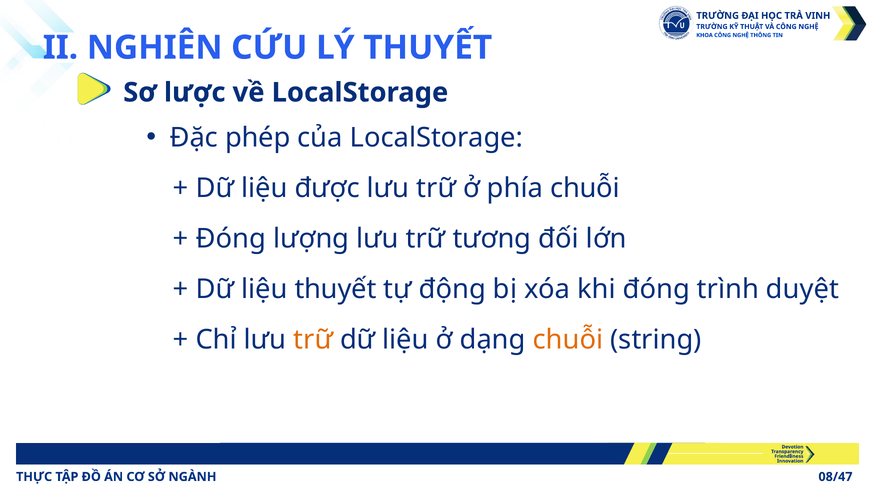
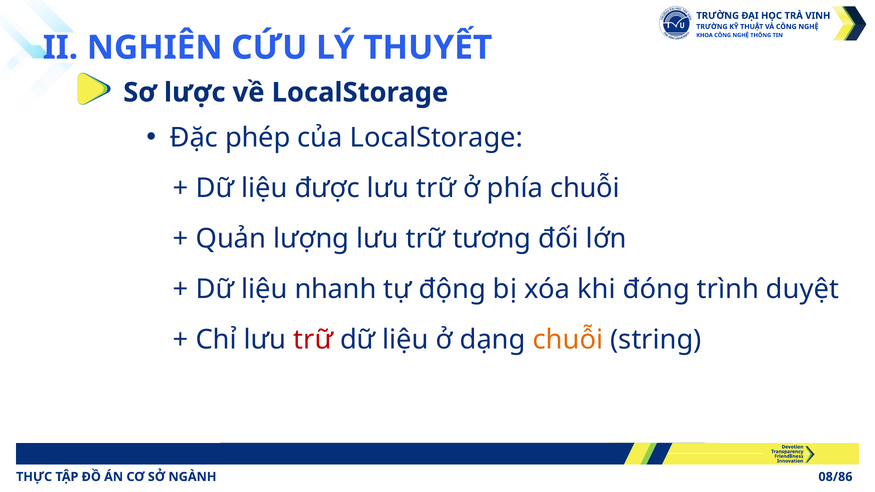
Đóng at (231, 239): Đóng -> Quản
liệu thuyết: thuyết -> nhanh
trữ at (313, 340) colour: orange -> red
08/47: 08/47 -> 08/86
